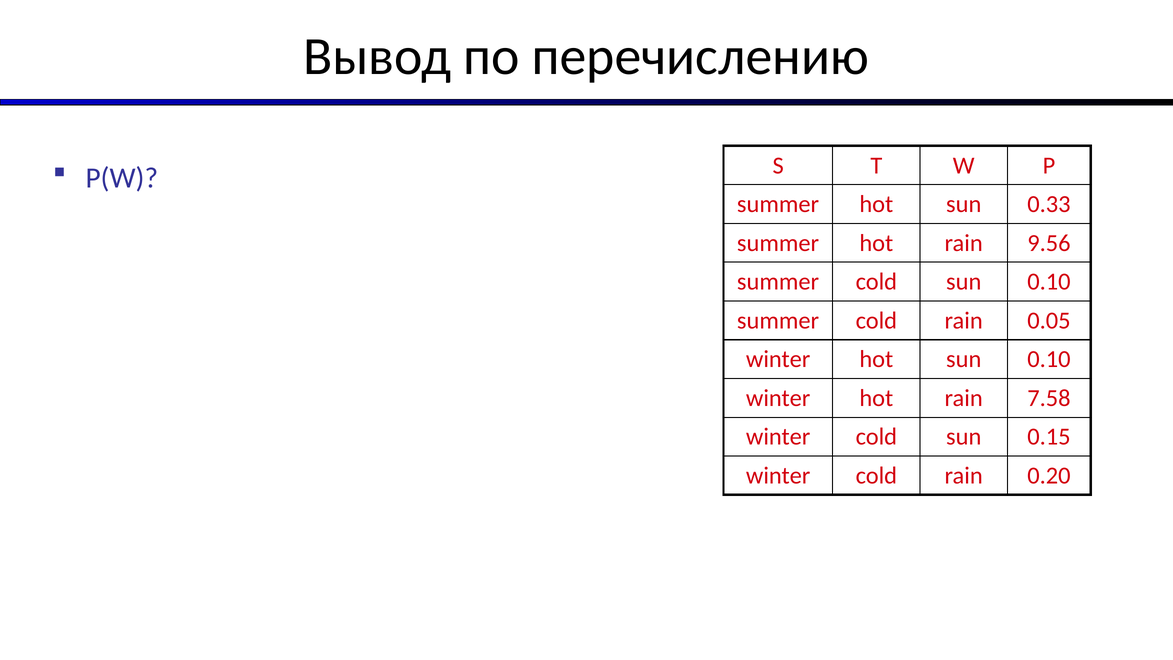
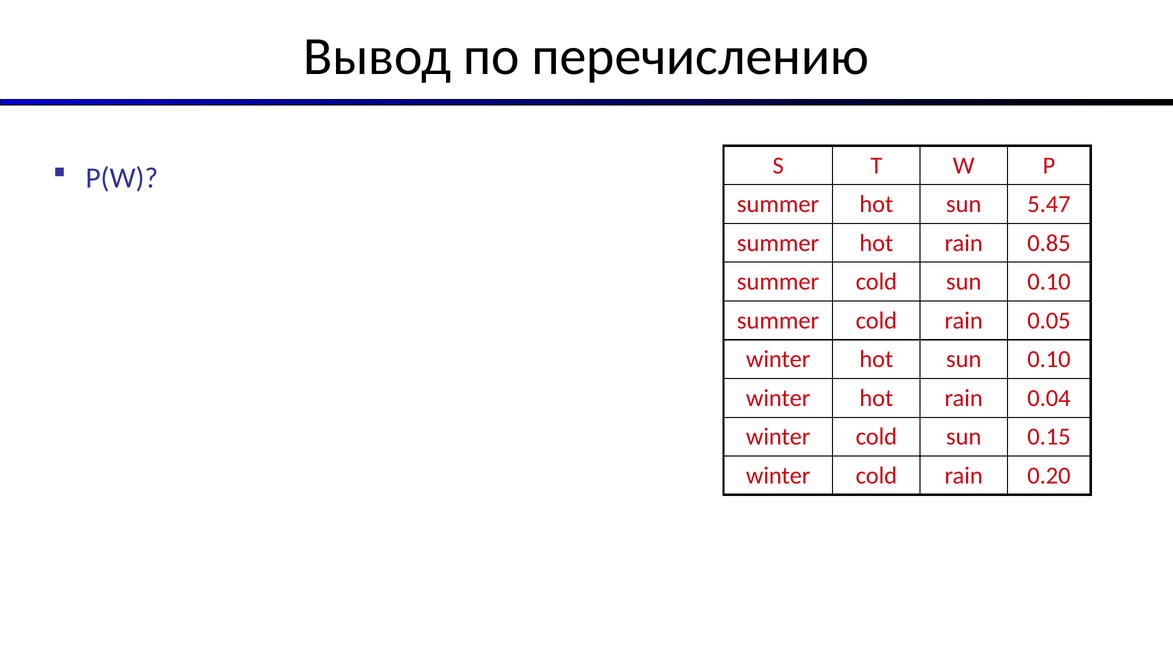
0.33: 0.33 -> 5.47
9.56: 9.56 -> 0.85
7.58: 7.58 -> 0.04
